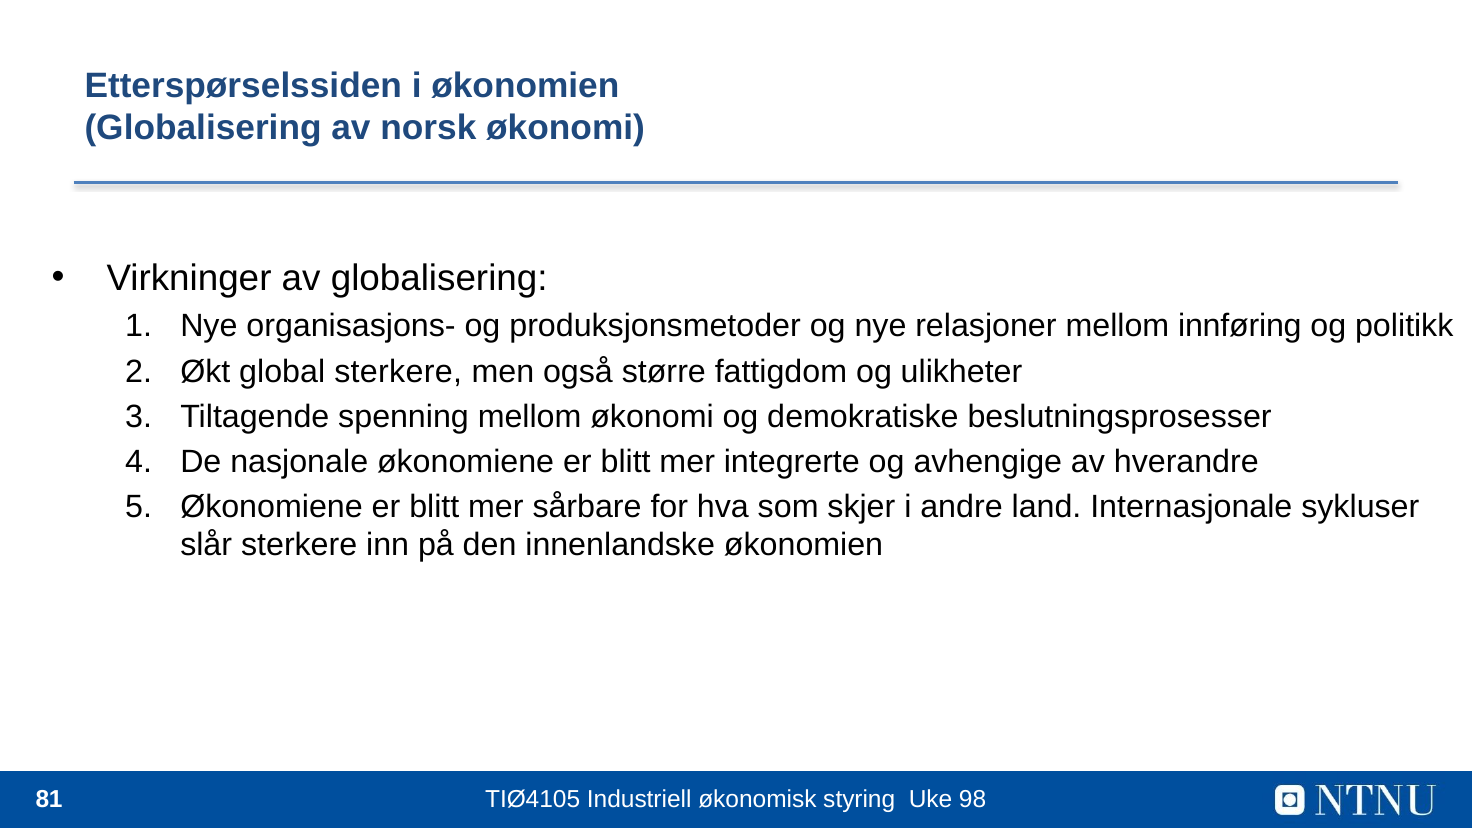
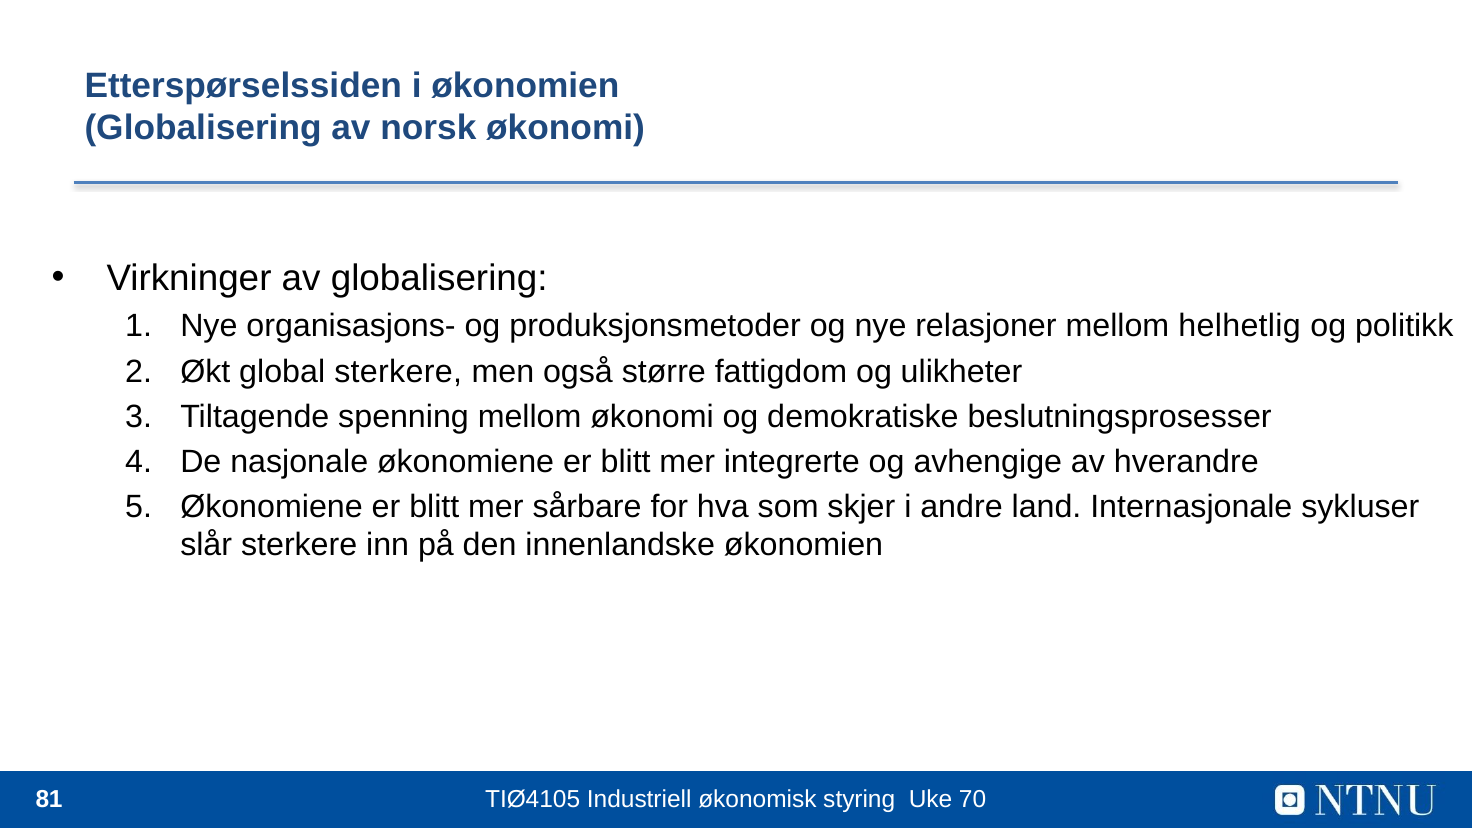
innføring: innføring -> helhetlig
98: 98 -> 70
